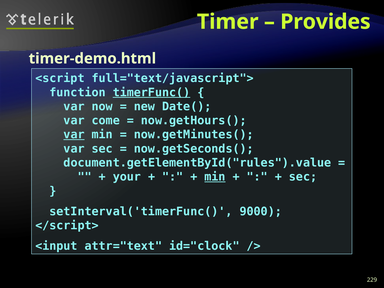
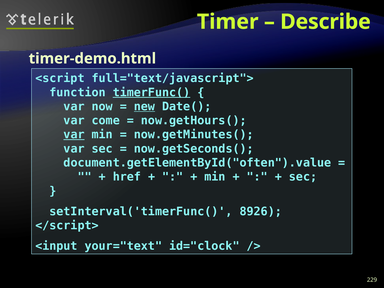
Provides: Provides -> Describe
new underline: none -> present
document.getElementById("rules").value: document.getElementById("rules").value -> document.getElementById("often").value
your: your -> href
min at (215, 177) underline: present -> none
9000: 9000 -> 8926
attr="text: attr="text -> your="text
